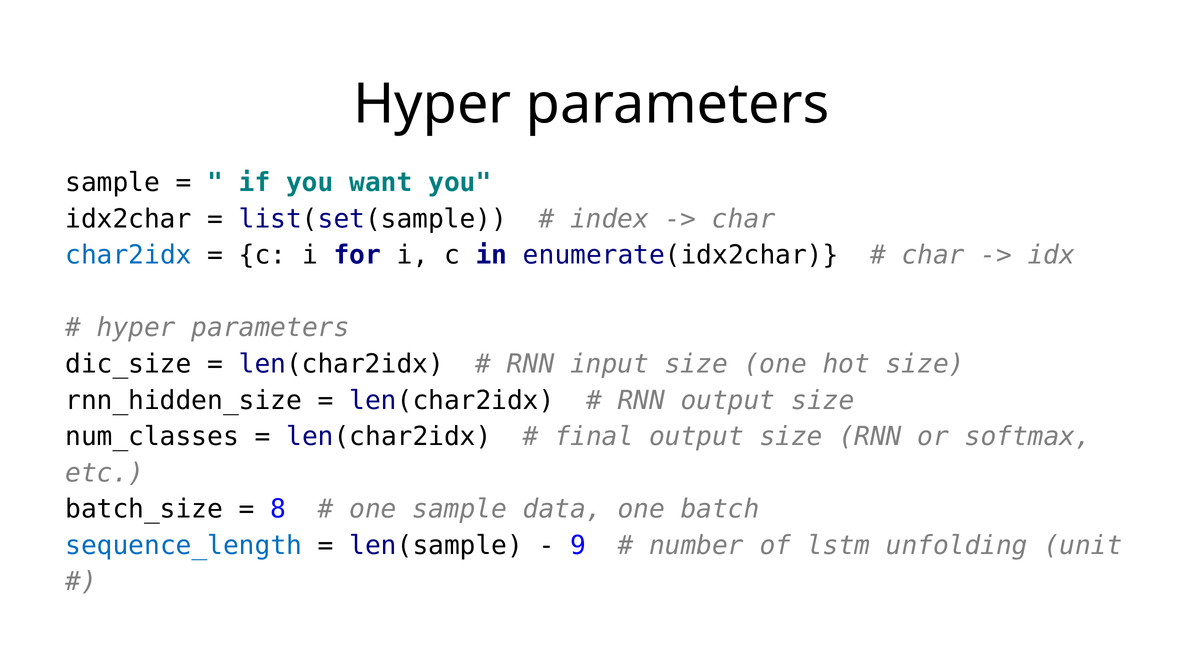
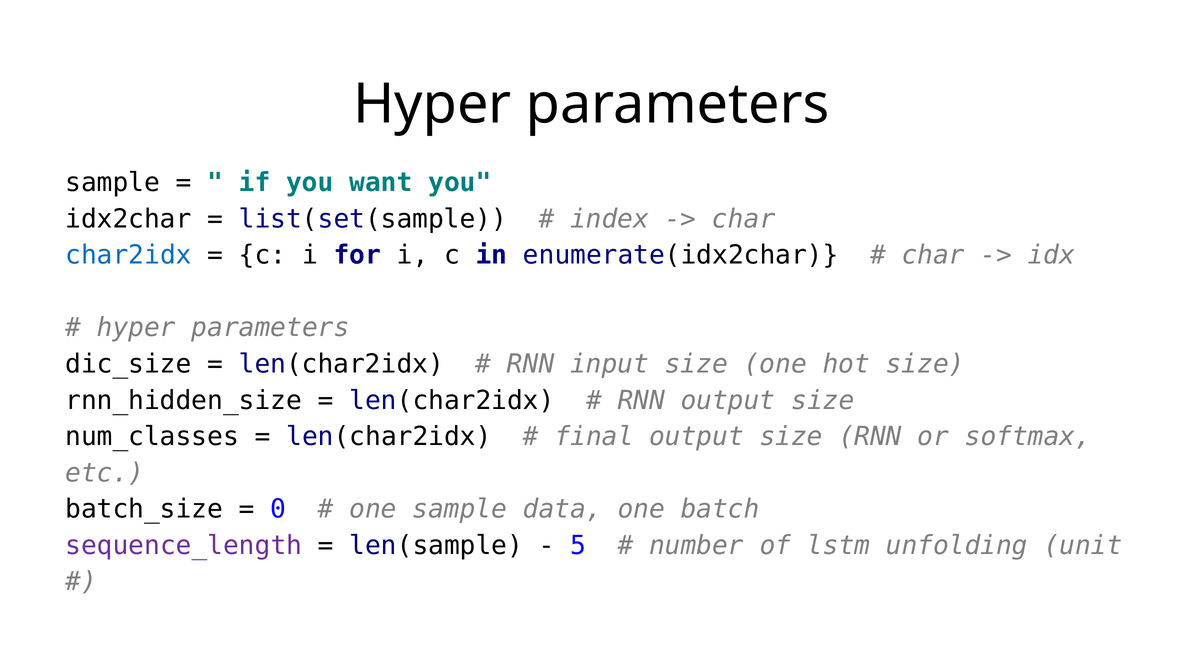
8: 8 -> 0
sequence_length colour: blue -> purple
9: 9 -> 5
